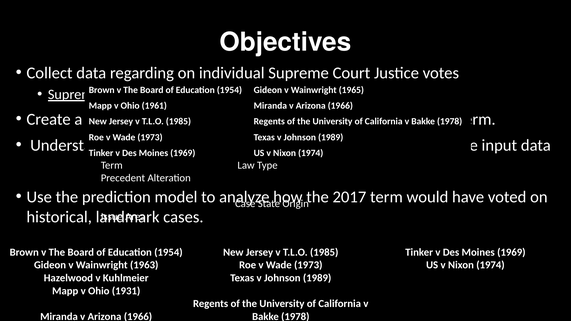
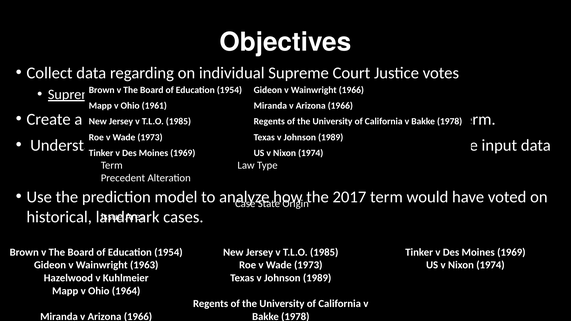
1965 at (351, 90): 1965 -> 1966
1931: 1931 -> 1964
